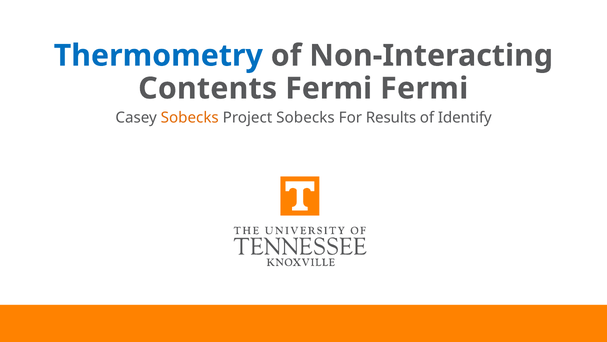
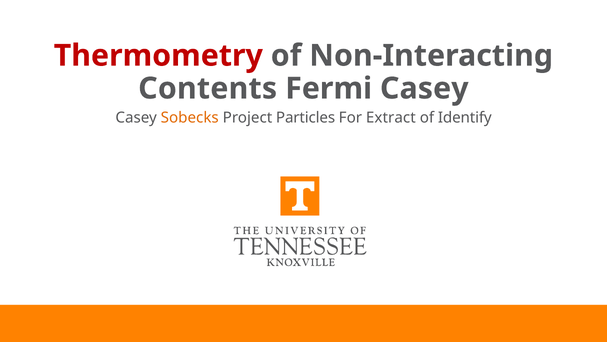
Thermometry colour: blue -> red
Fermi Fermi: Fermi -> Casey
Project Sobecks: Sobecks -> Particles
Results: Results -> Extract
